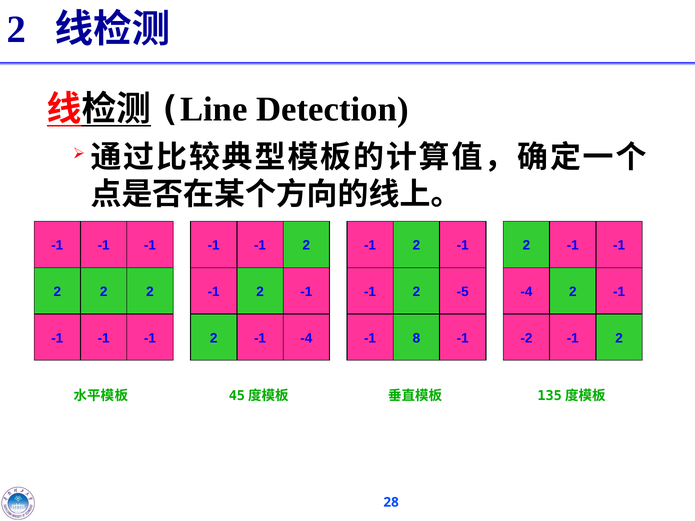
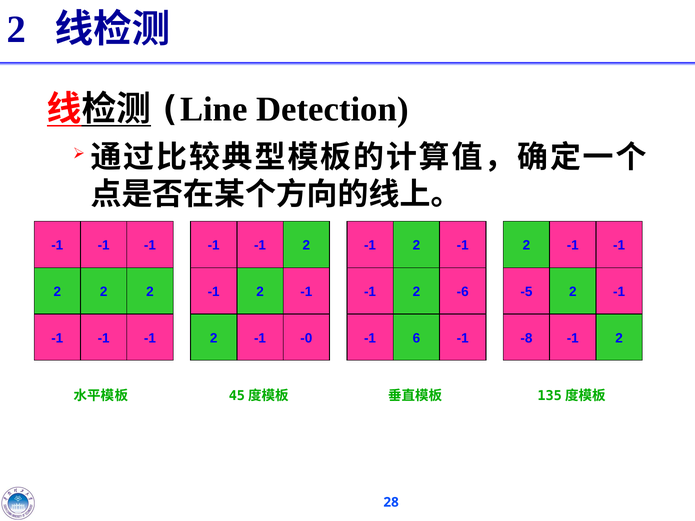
-5: -5 -> -6
-4 at (526, 292): -4 -> -5
2 -1 -4: -4 -> -0
8: 8 -> 6
-2: -2 -> -8
